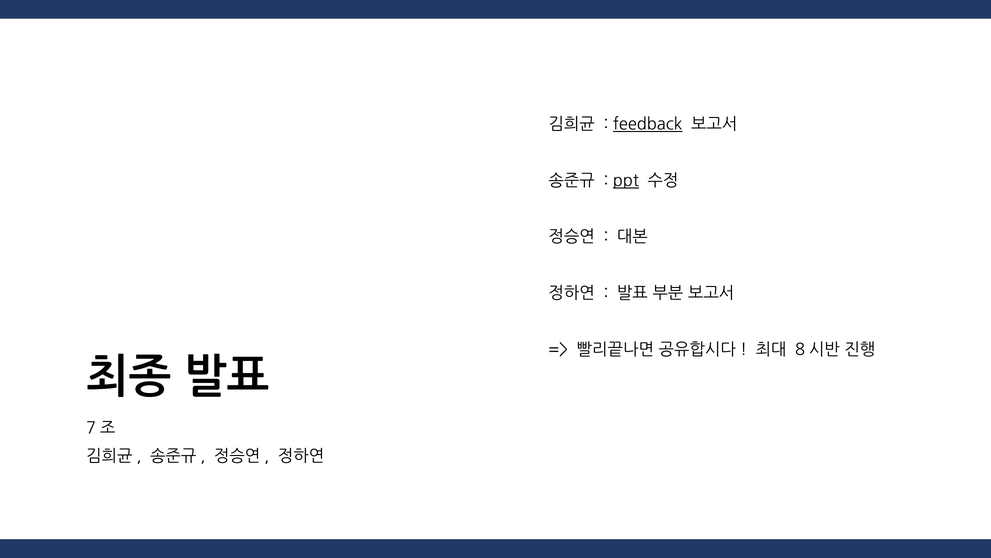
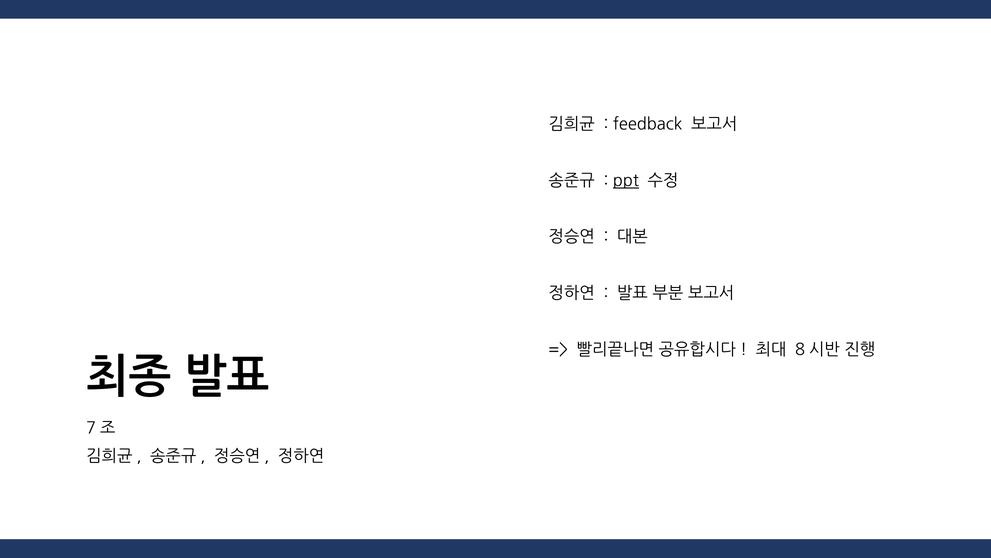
feedback underline: present -> none
